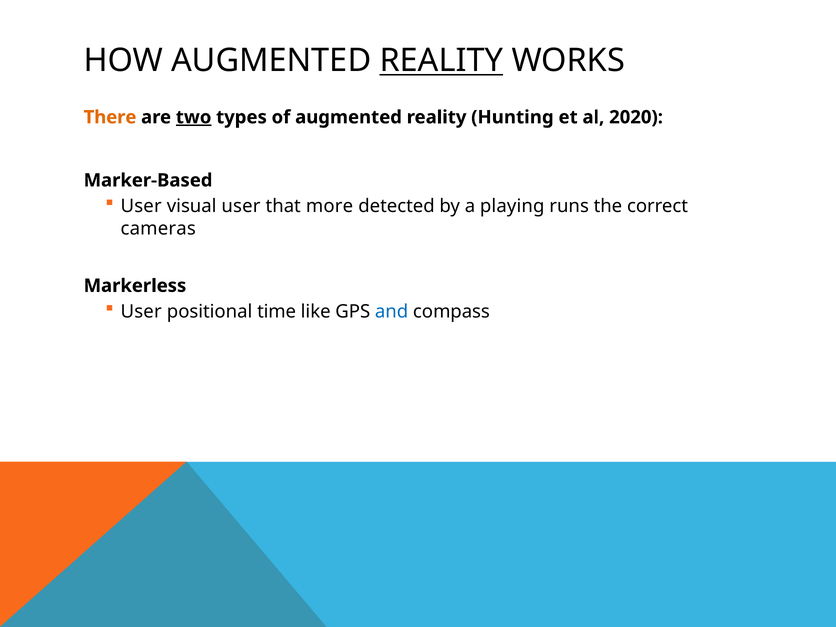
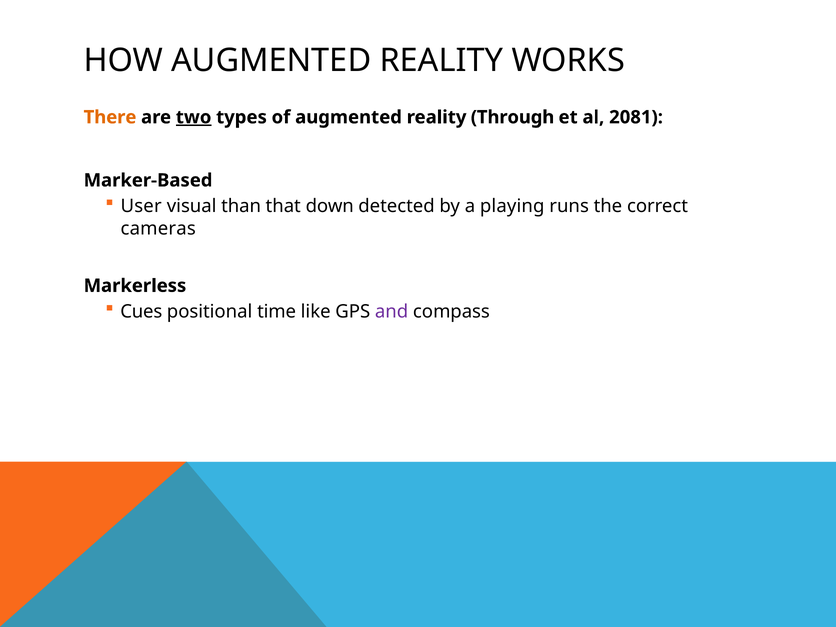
REALITY at (441, 61) underline: present -> none
Hunting: Hunting -> Through
2020: 2020 -> 2081
visual user: user -> than
more: more -> down
User at (141, 312): User -> Cues
and colour: blue -> purple
